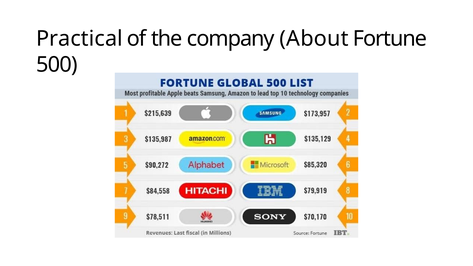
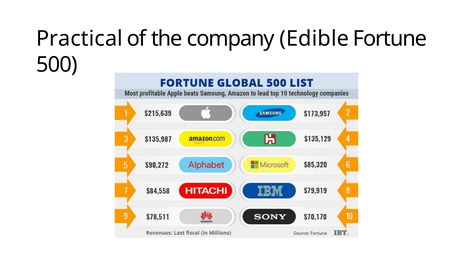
About: About -> Edible
